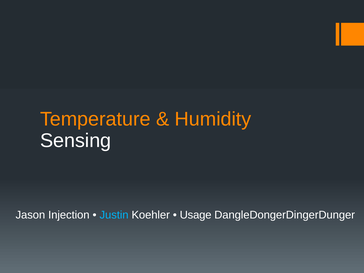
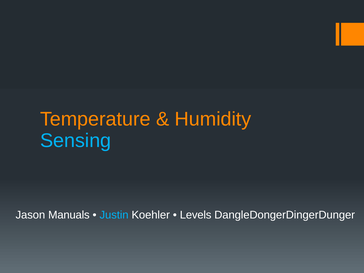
Sensing colour: white -> light blue
Injection: Injection -> Manuals
Usage: Usage -> Levels
